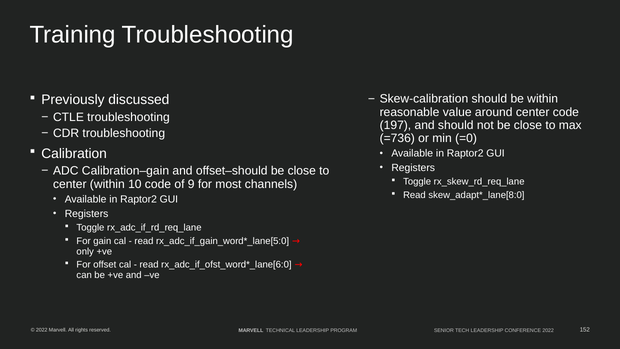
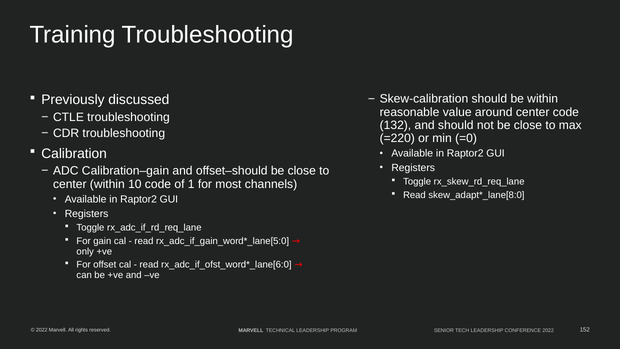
197: 197 -> 132
=736: =736 -> =220
9: 9 -> 1
